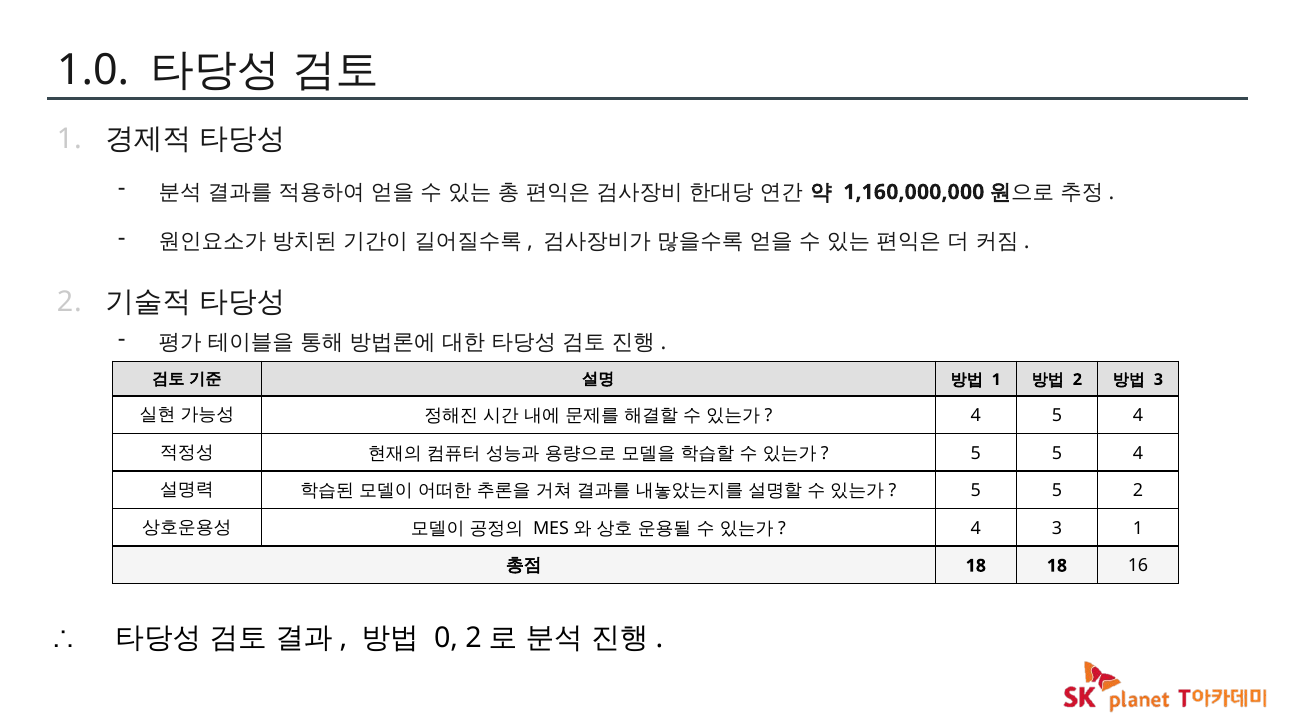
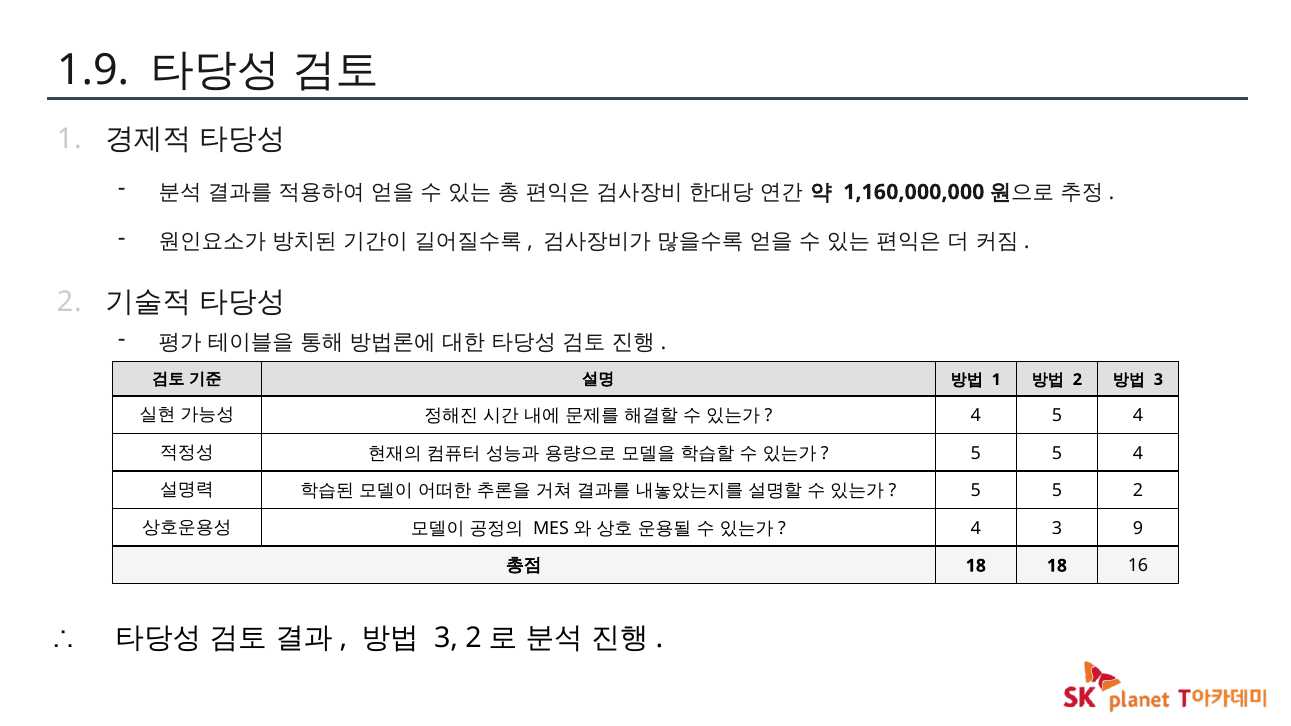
1.0: 1.0 -> 1.9
3 1: 1 -> 9
0 at (446, 638): 0 -> 3
